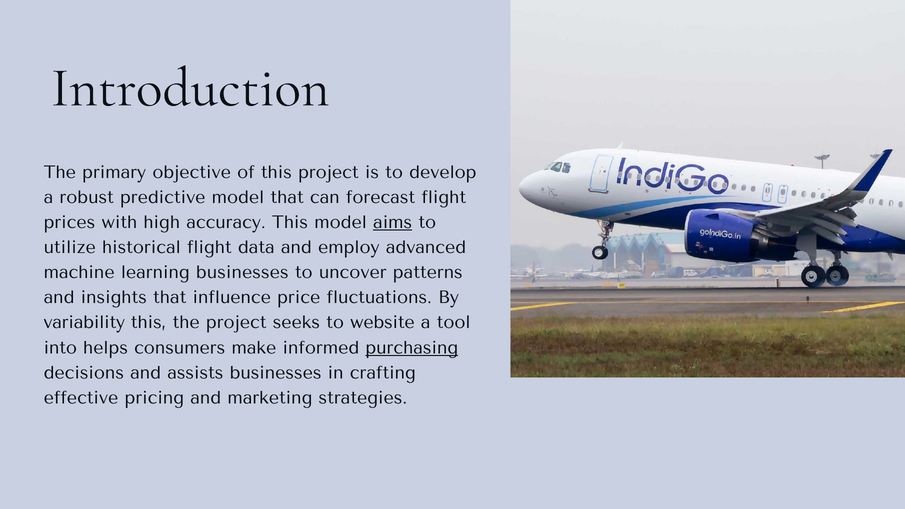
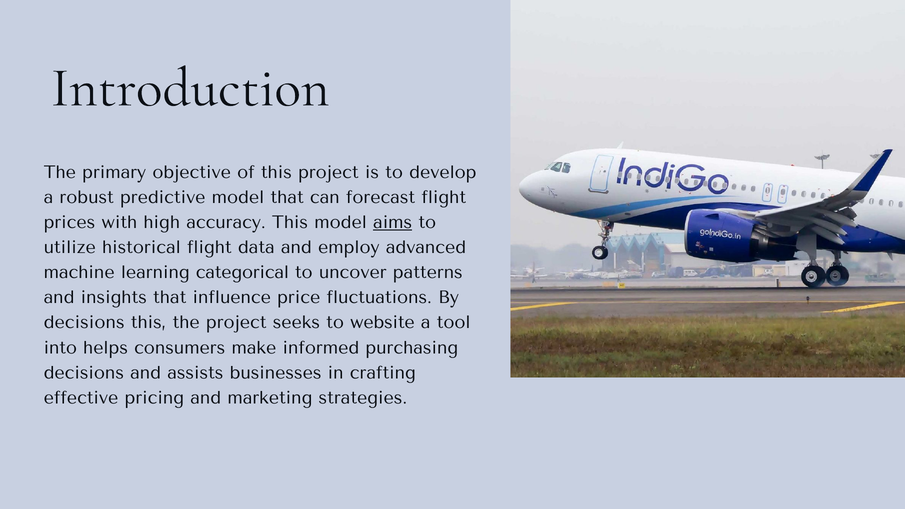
learning businesses: businesses -> categorical
variability at (84, 323): variability -> decisions
purchasing underline: present -> none
